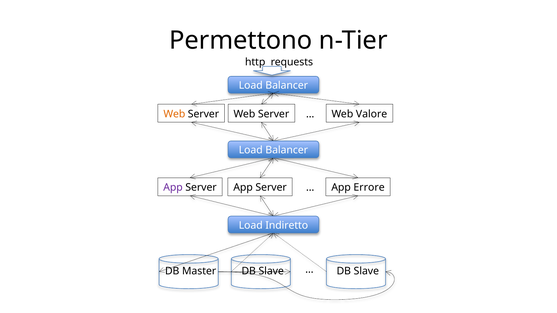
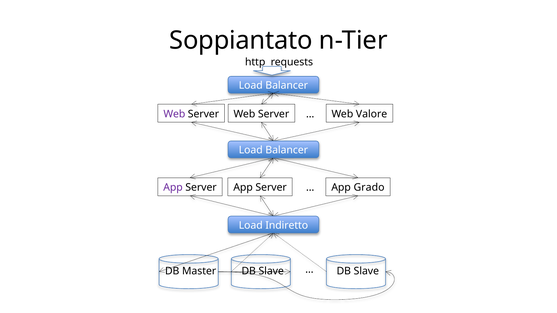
Permettono: Permettono -> Soppiantato
Web at (174, 114) colour: orange -> purple
Errore: Errore -> Grado
